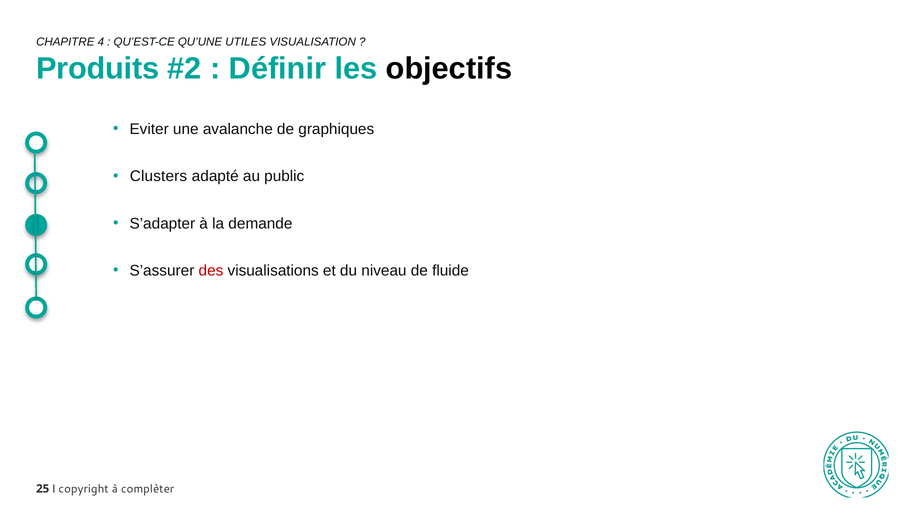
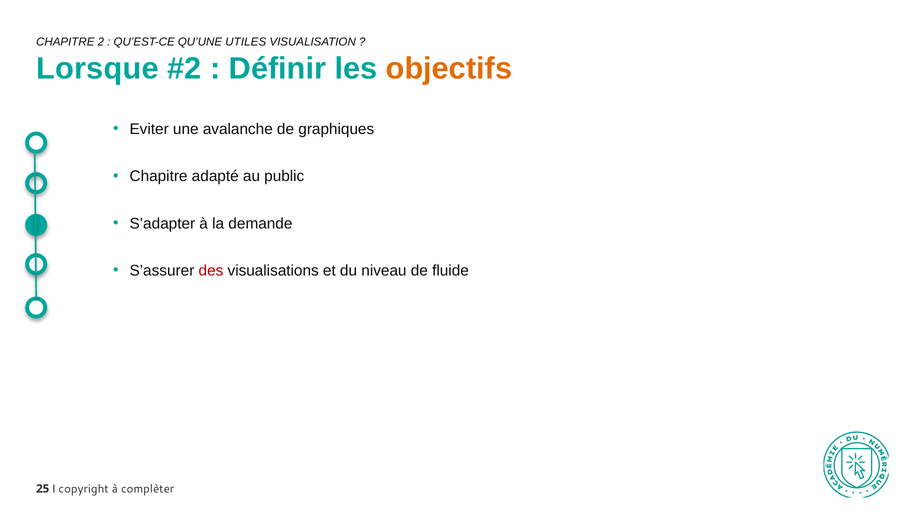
4: 4 -> 2
Produits: Produits -> Lorsque
objectifs colour: black -> orange
Clusters at (158, 176): Clusters -> Chapitre
